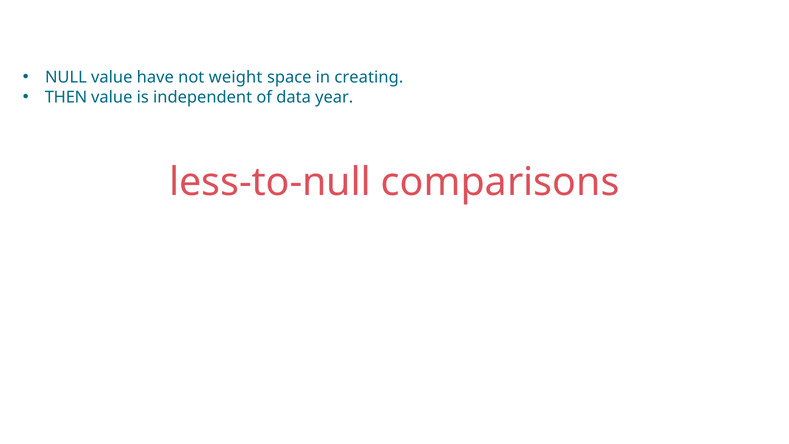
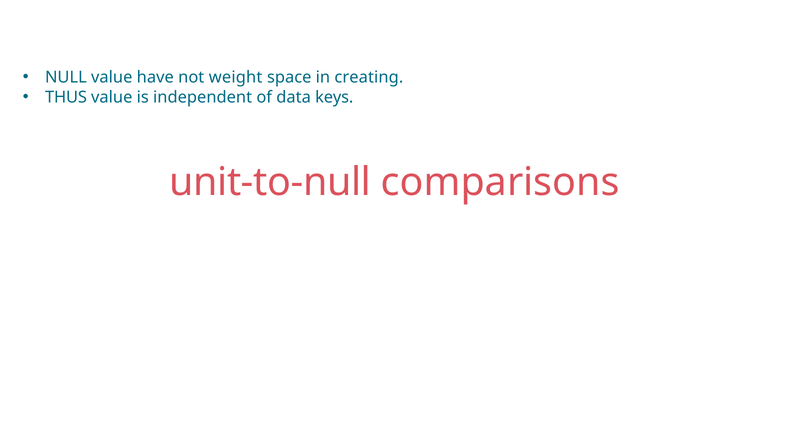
THEN: THEN -> THUS
year: year -> keys
less-to-null: less-to-null -> unit-to-null
